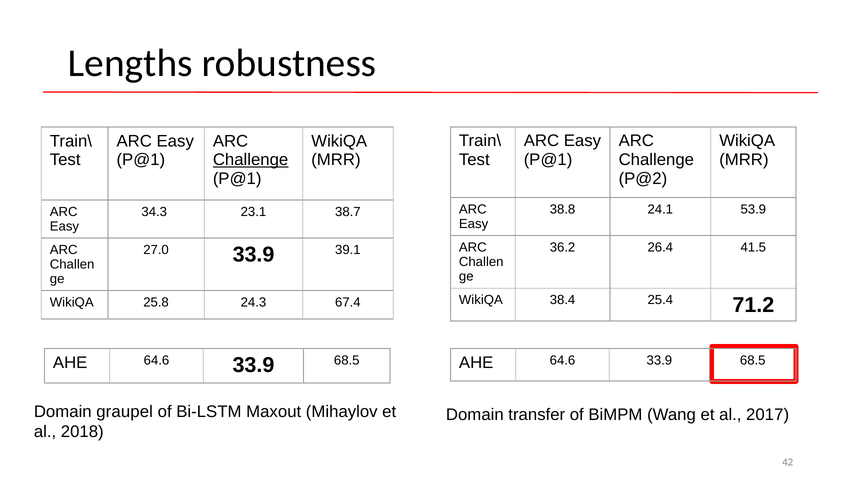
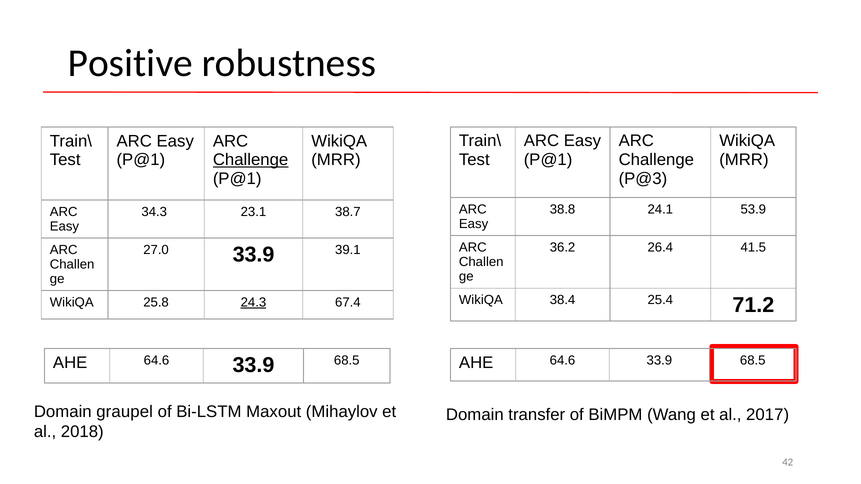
Lengths: Lengths -> Positive
P@2: P@2 -> P@3
24.3 underline: none -> present
